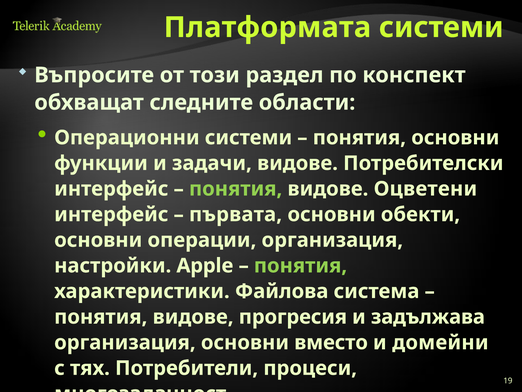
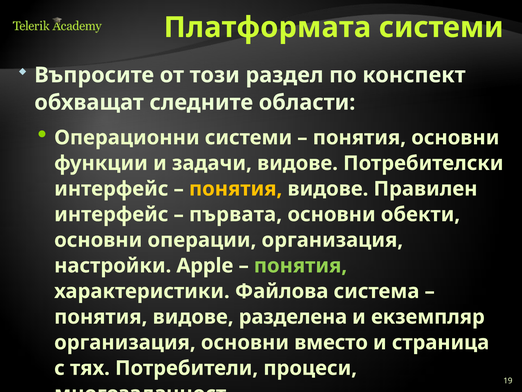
понятия at (236, 189) colour: light green -> yellow
Оцветени: Оцветени -> Правилен
прогресия: прогресия -> разделена
задължава: задължава -> екземпляр
домейни: домейни -> страница
